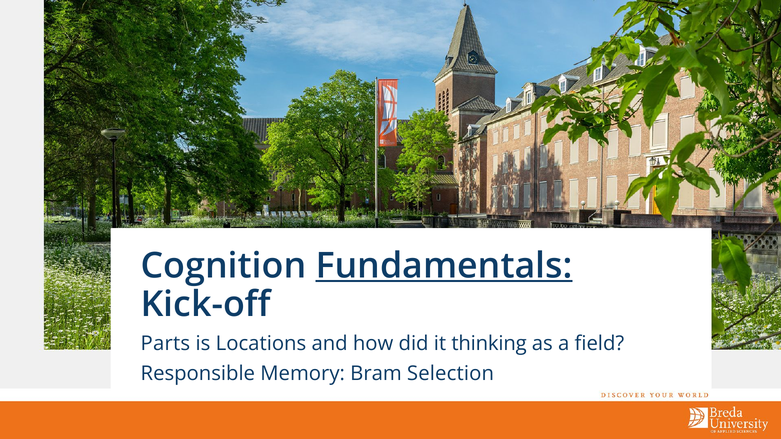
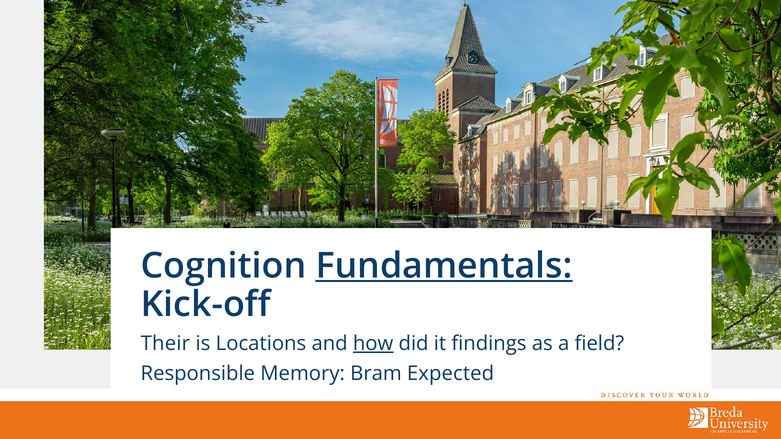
Parts: Parts -> Their
how underline: none -> present
thinking: thinking -> findings
Selection: Selection -> Expected
